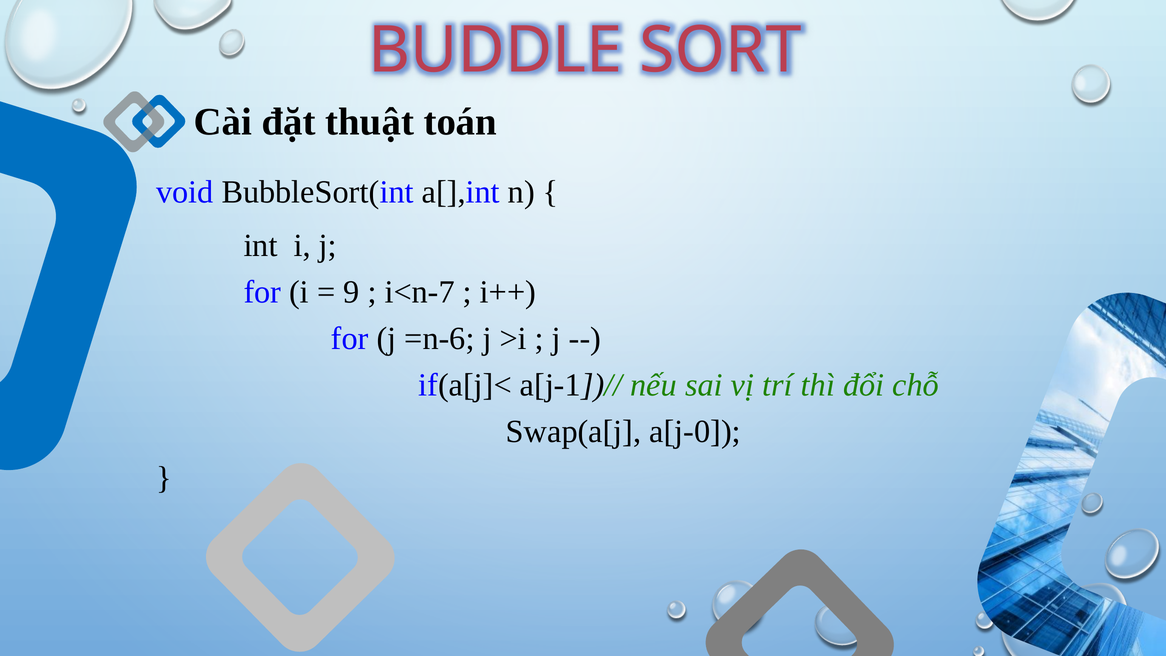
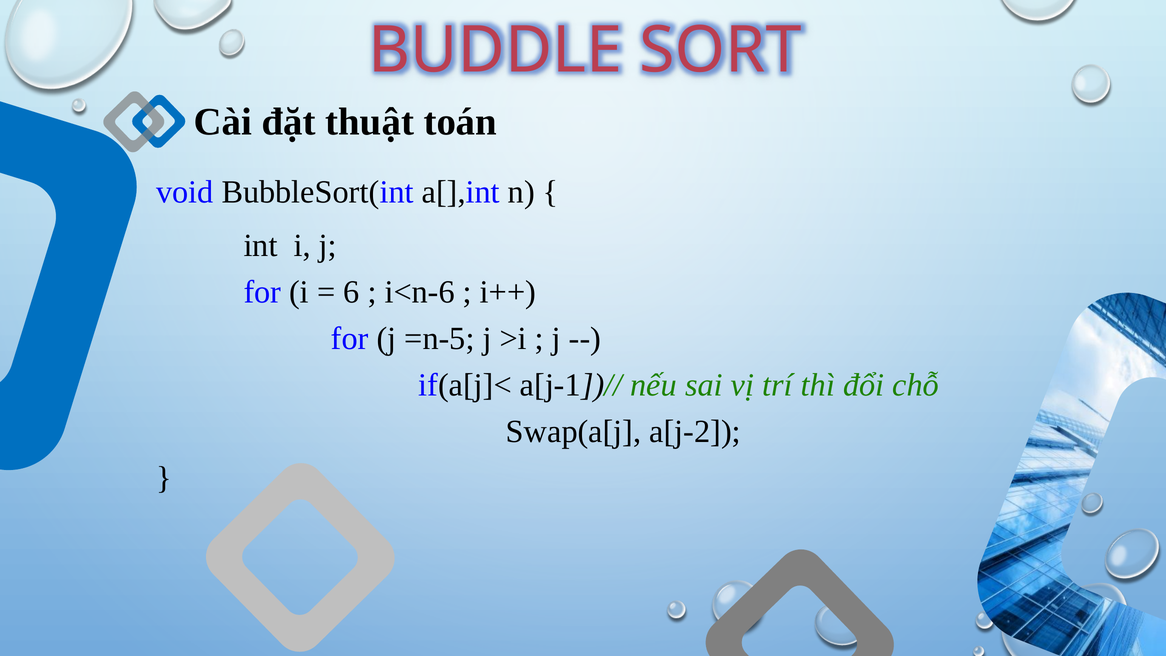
9: 9 -> 6
i<n-7: i<n-7 -> i<n-6
=n-6: =n-6 -> =n-5
a[j-0: a[j-0 -> a[j-2
